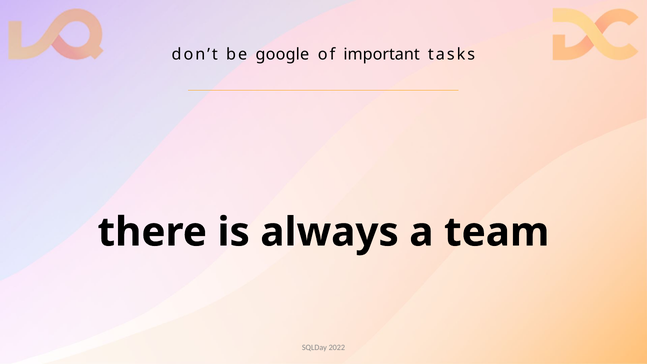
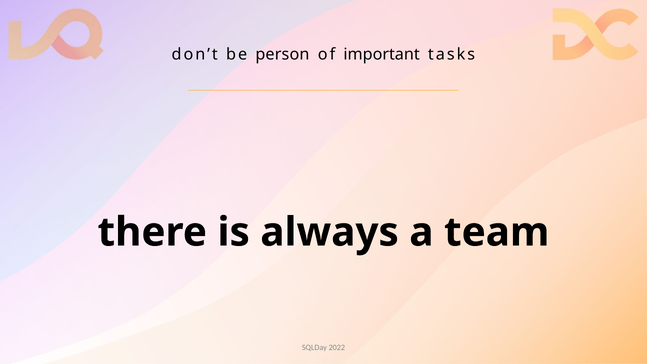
google: google -> person
